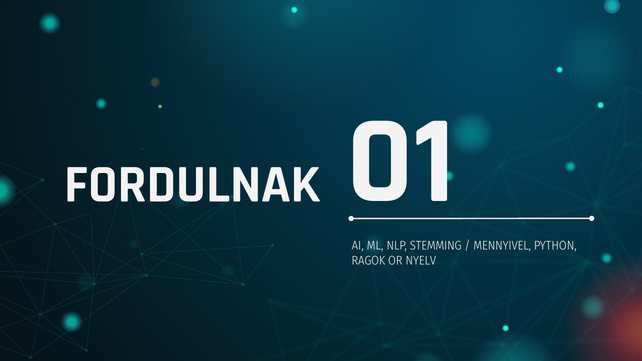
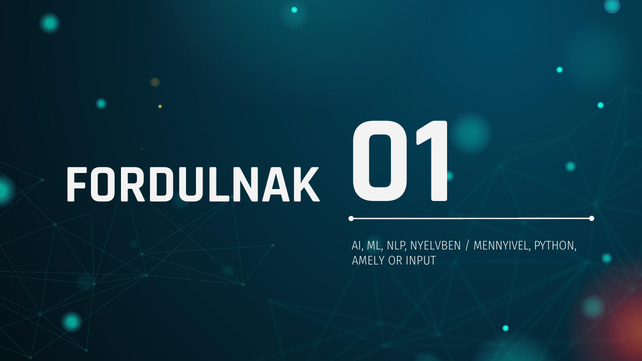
STEMMING: STEMMING -> NYELVBEN
RAGOK: RAGOK -> AMELY
NYELV: NYELV -> INPUT
